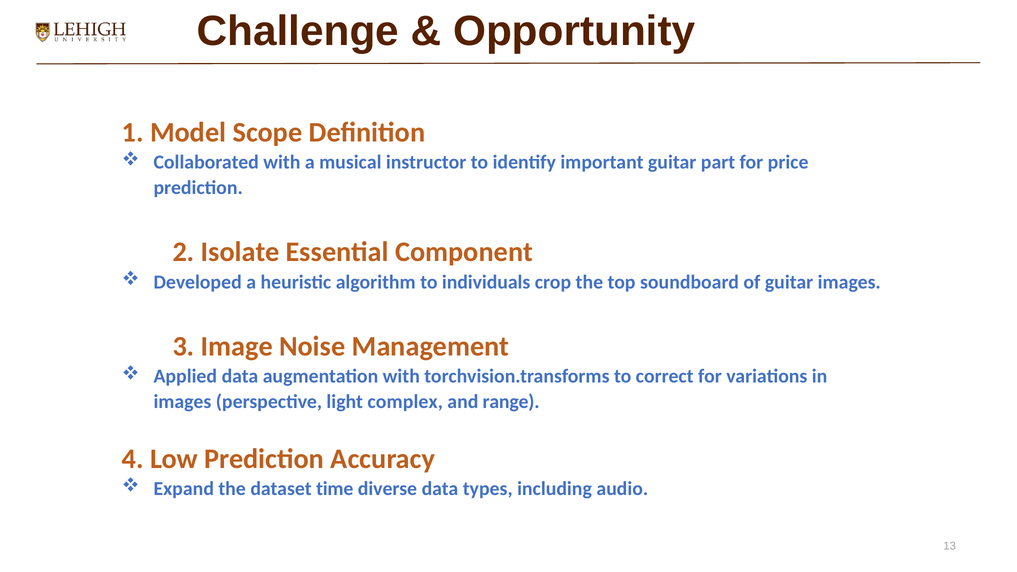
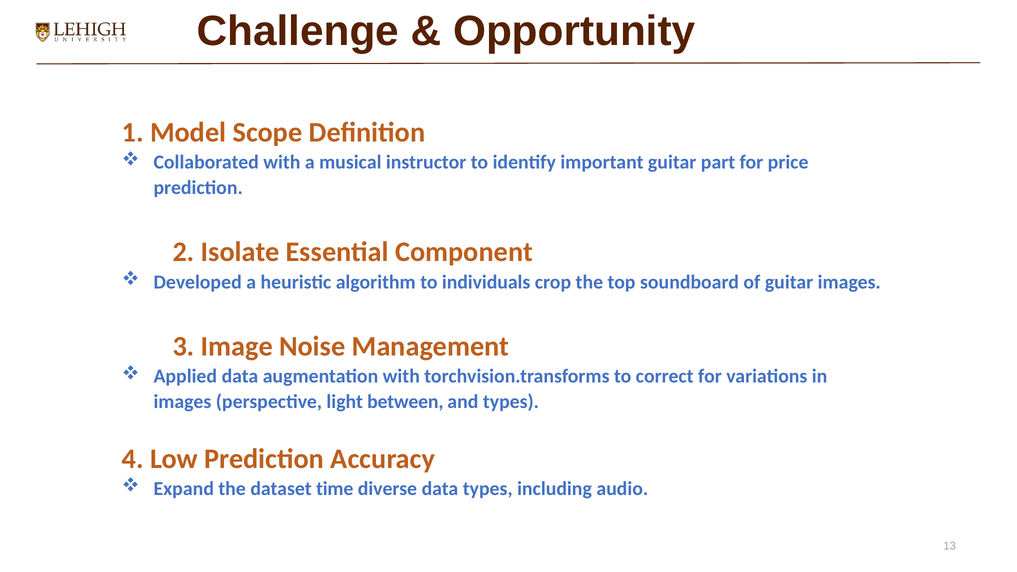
complex: complex -> between
and range: range -> types
